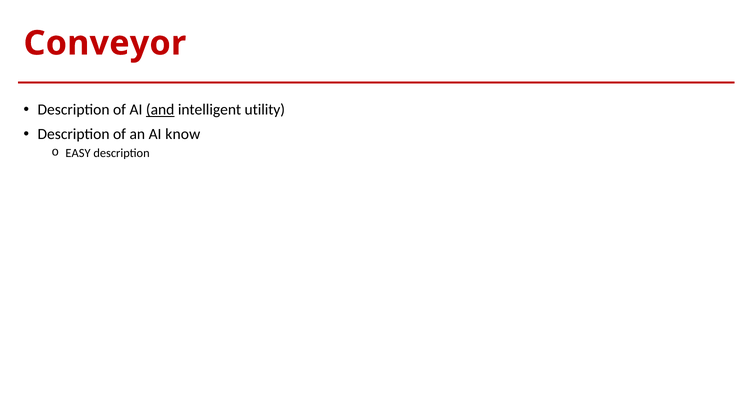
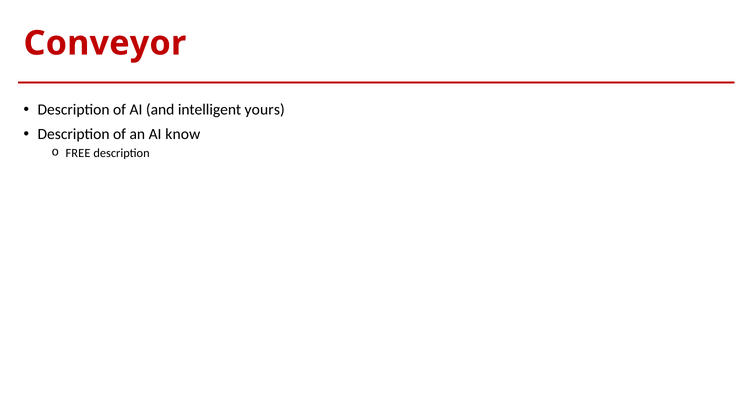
and underline: present -> none
utility: utility -> yours
EASY: EASY -> FREE
